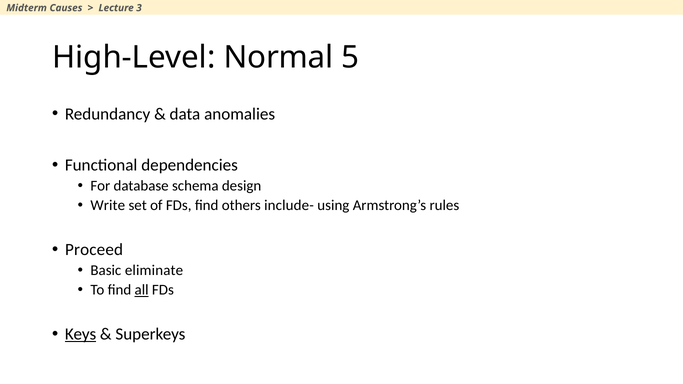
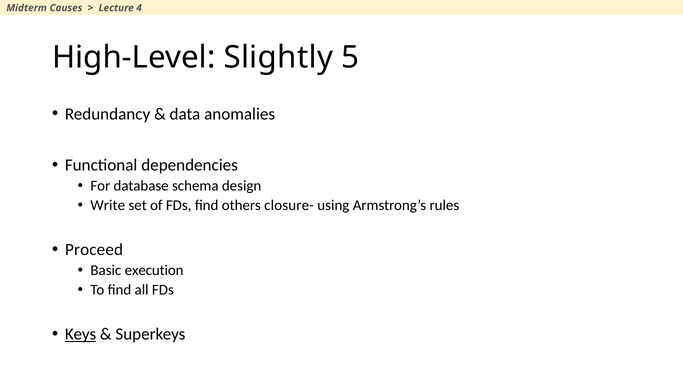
3: 3 -> 4
Normal: Normal -> Slightly
include-: include- -> closure-
eliminate: eliminate -> execution
all underline: present -> none
